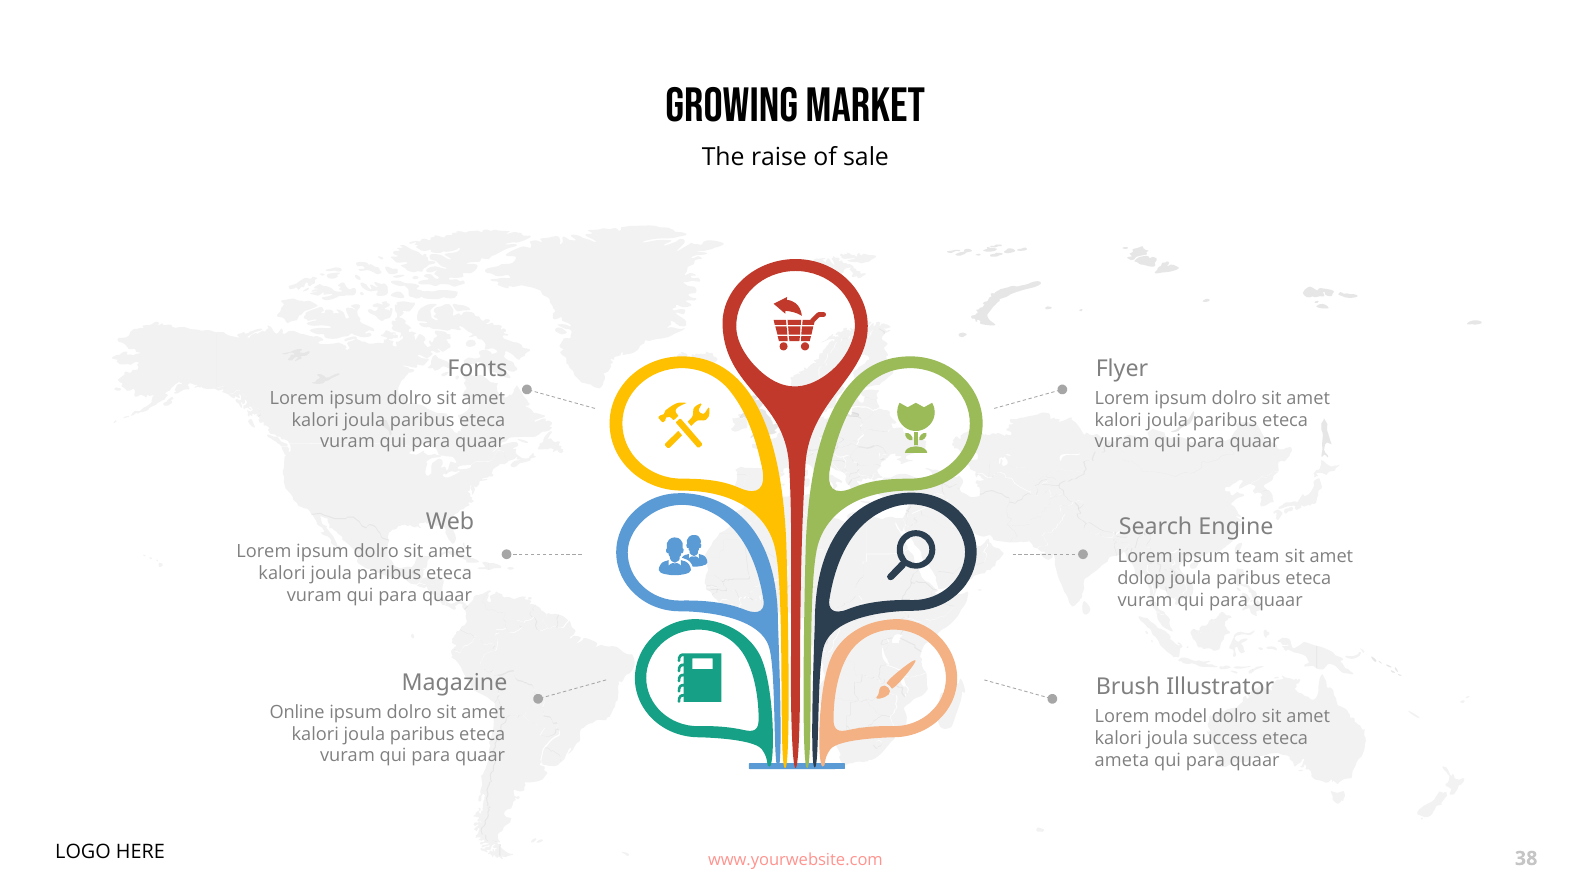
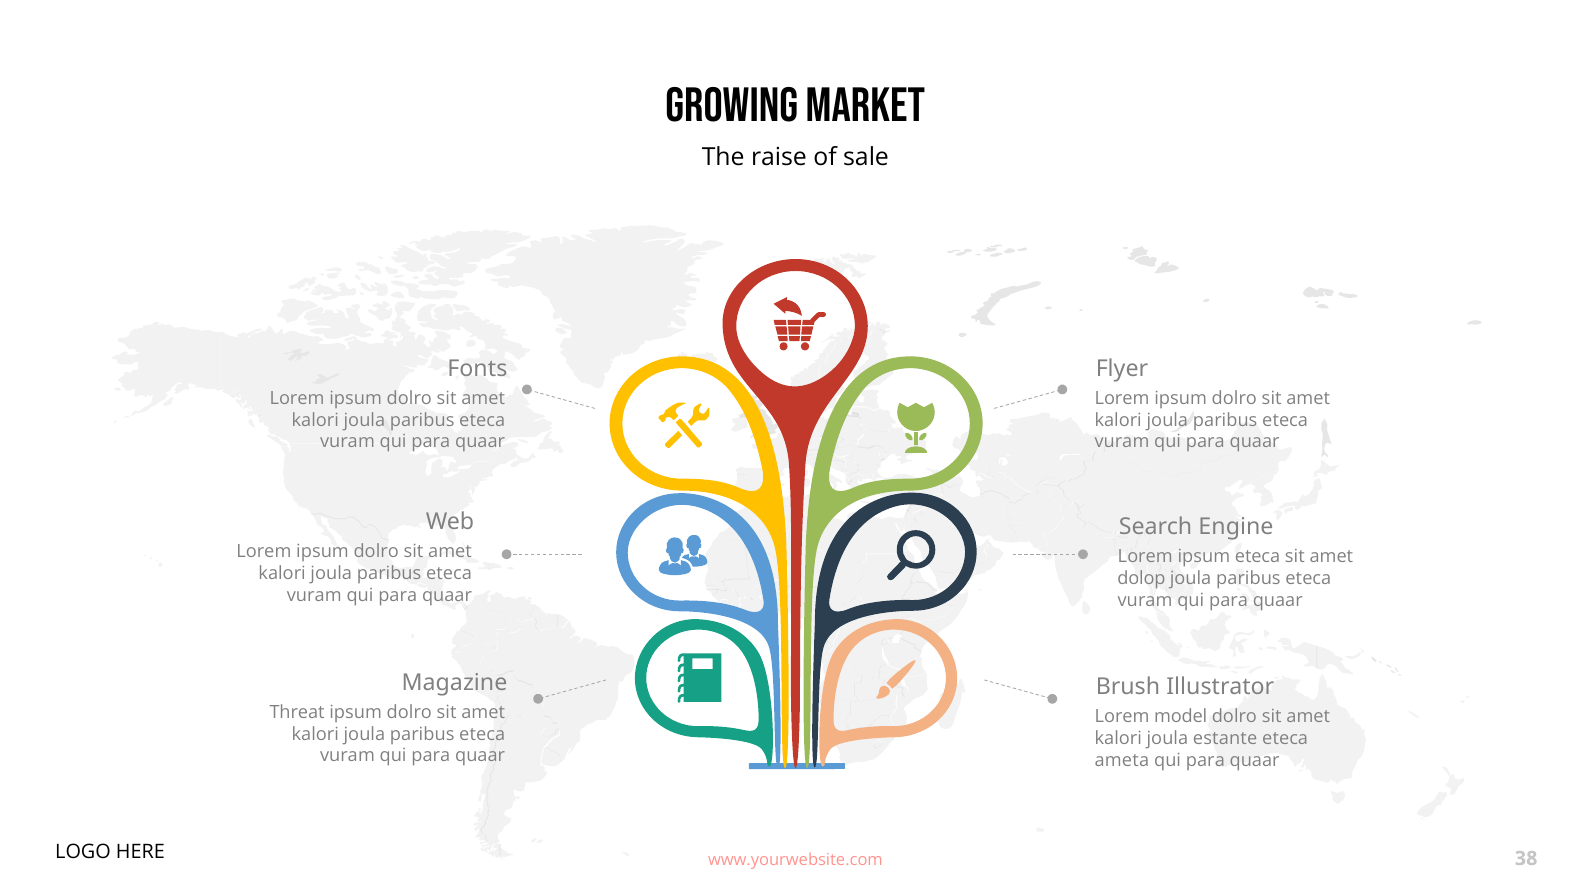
ipsum team: team -> eteca
Online: Online -> Threat
success: success -> estante
